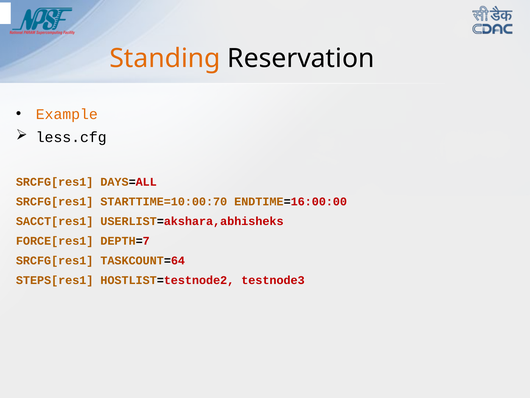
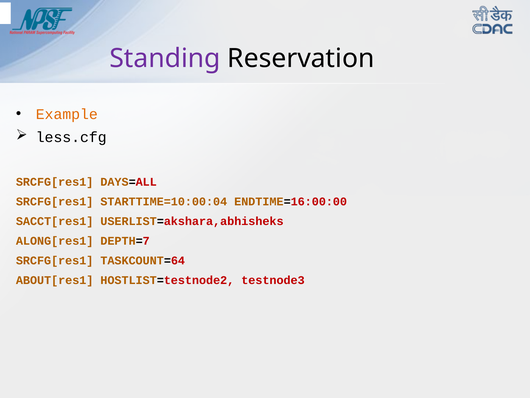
Standing colour: orange -> purple
STARTTIME=10:00:70: STARTTIME=10:00:70 -> STARTTIME=10:00:04
FORCE[res1: FORCE[res1 -> ALONG[res1
STEPS[res1: STEPS[res1 -> ABOUT[res1
